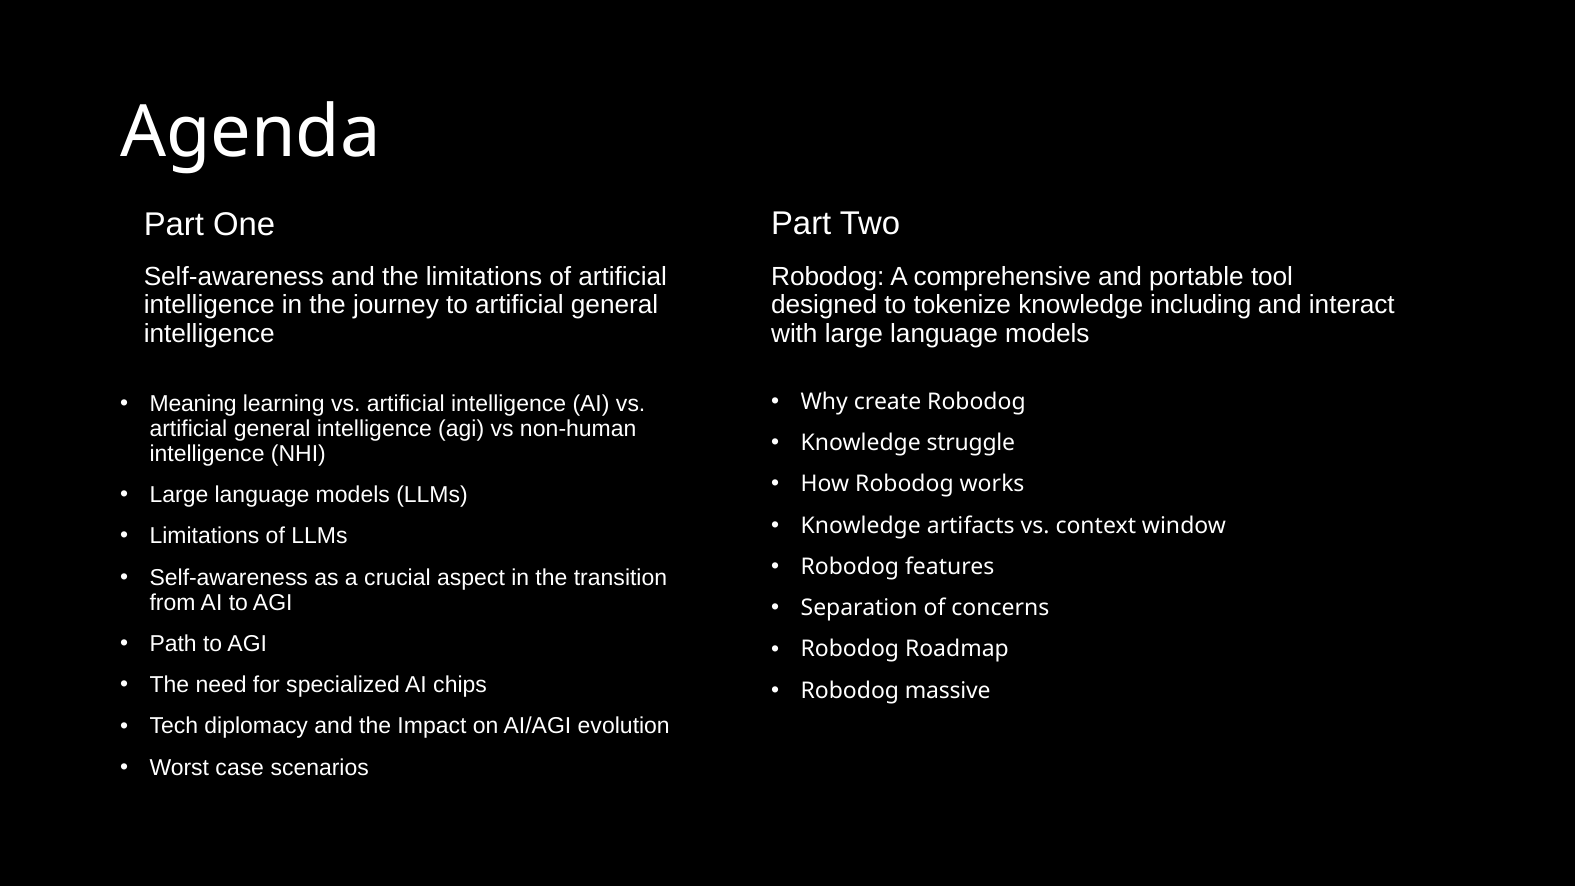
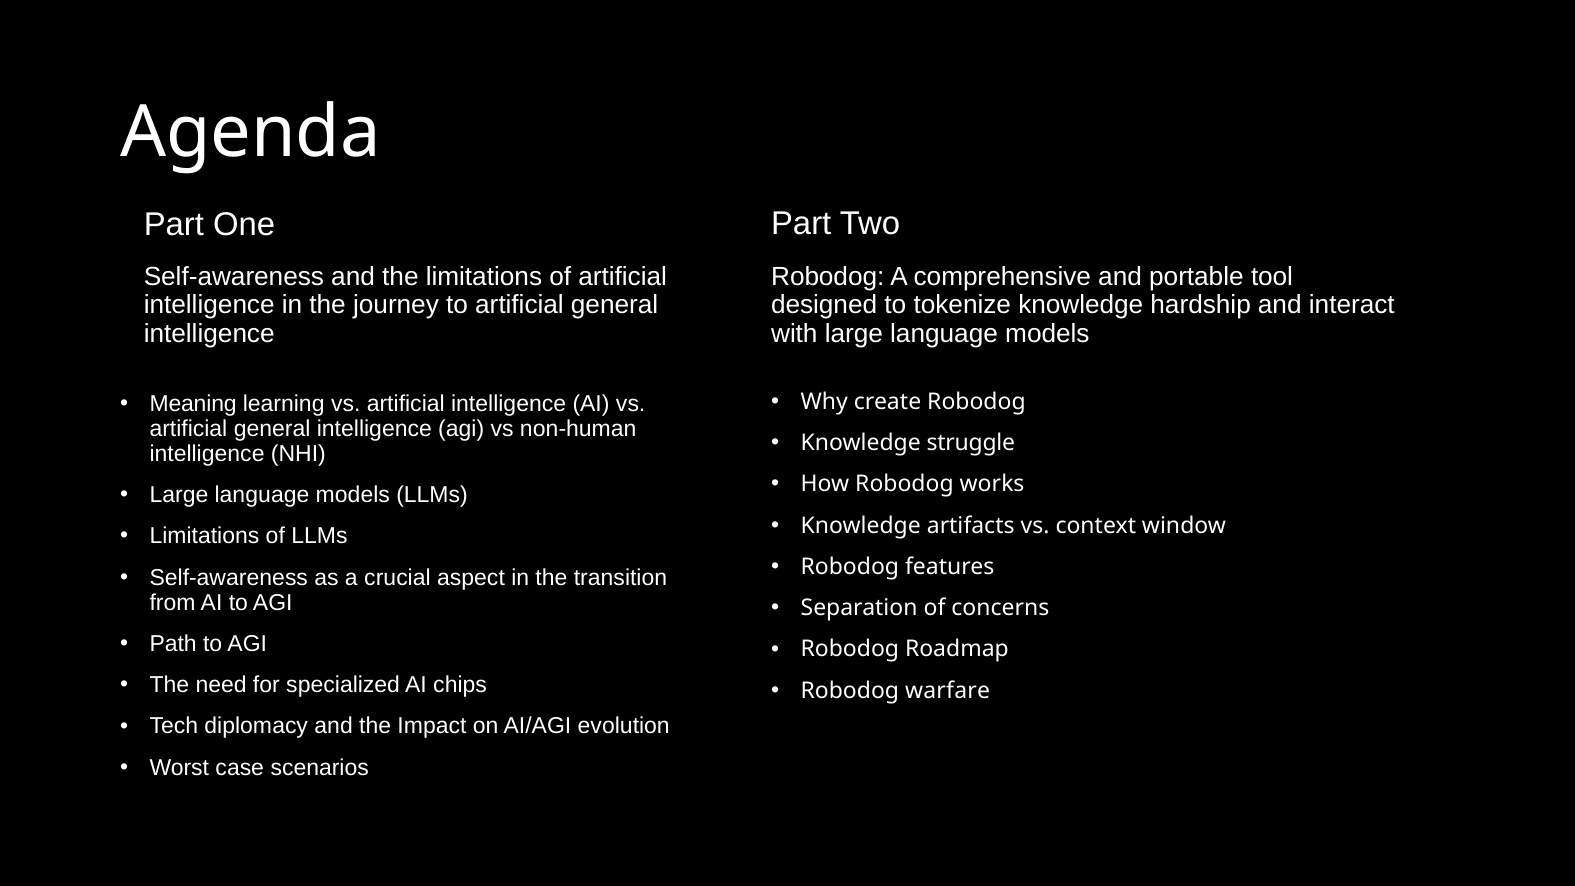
including: including -> hardship
massive: massive -> warfare
